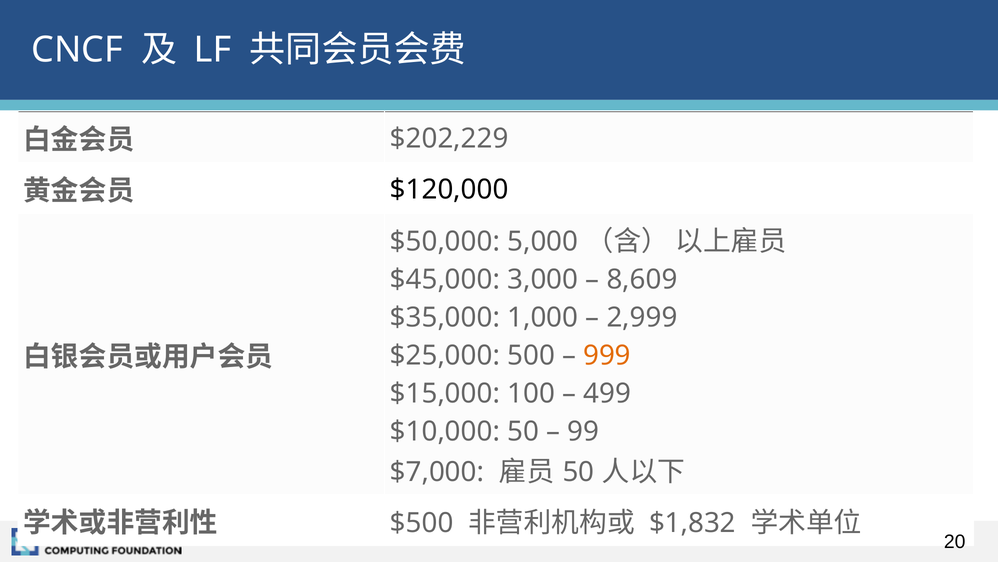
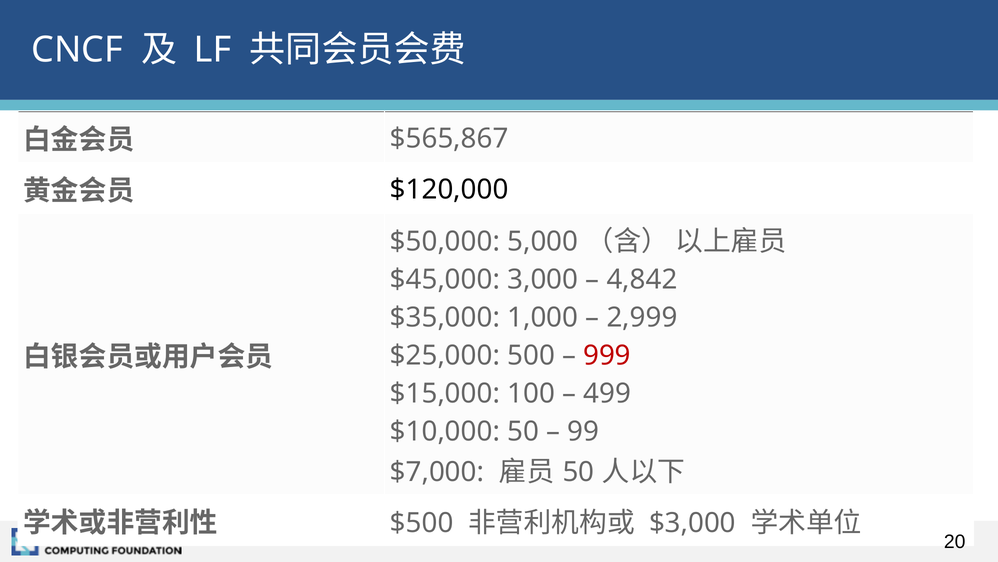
$202,229: $202,229 -> $565,867
8,609: 8,609 -> 4,842
999 colour: orange -> red
$1,832: $1,832 -> $3,000
